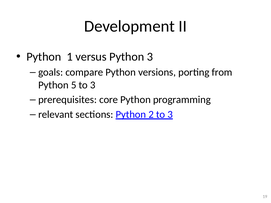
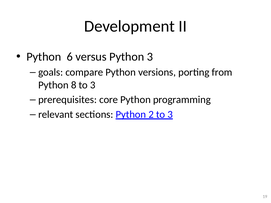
1: 1 -> 6
5: 5 -> 8
